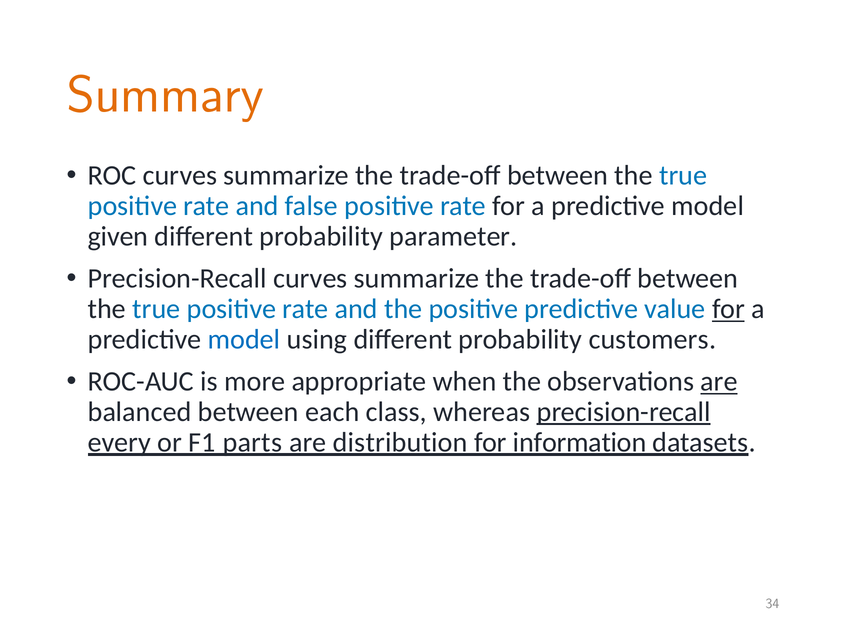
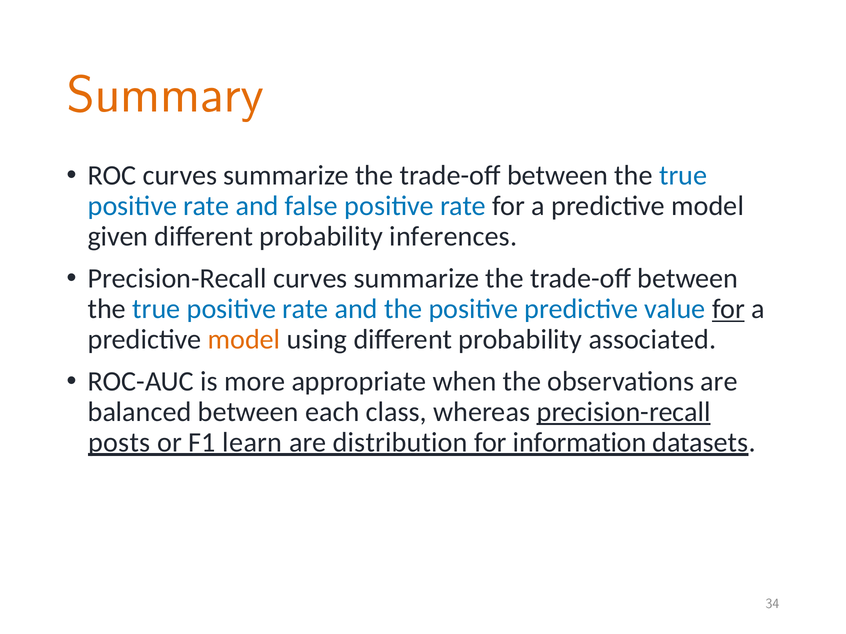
parameter: parameter -> inferences
model at (244, 340) colour: blue -> orange
customers: customers -> associated
are at (719, 382) underline: present -> none
every: every -> posts
parts: parts -> learn
